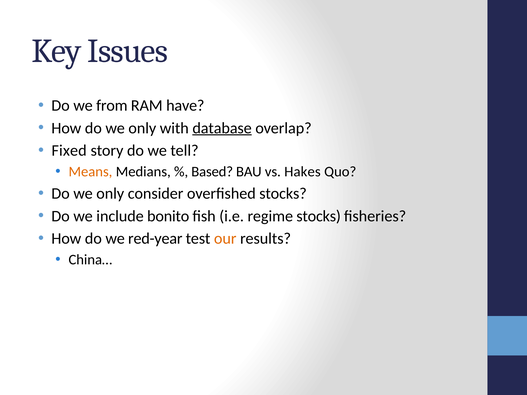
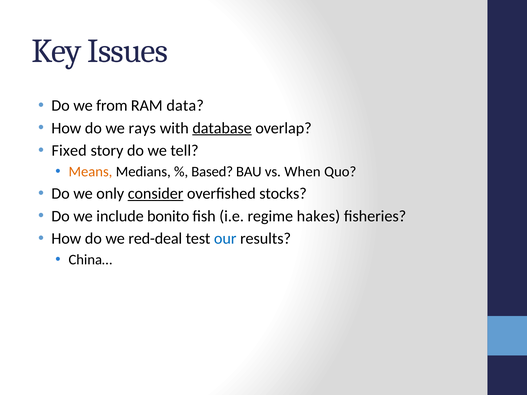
have: have -> data
How do we only: only -> rays
Hakes: Hakes -> When
consider underline: none -> present
regime stocks: stocks -> hakes
red-year: red-year -> red-deal
our colour: orange -> blue
